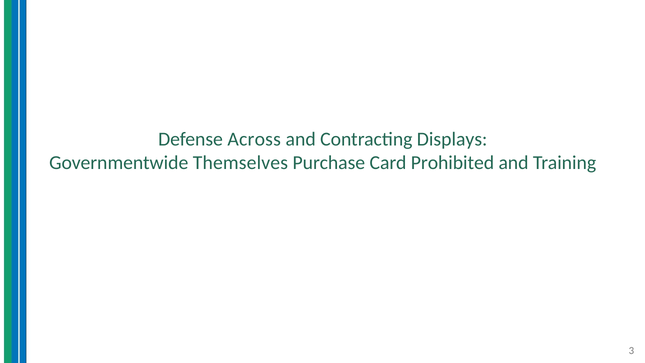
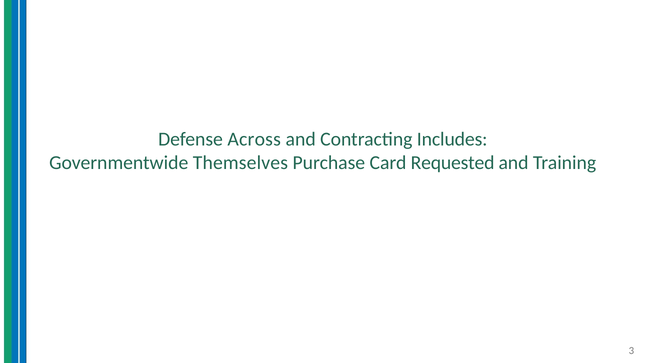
Displays: Displays -> Includes
Prohibited: Prohibited -> Requested
